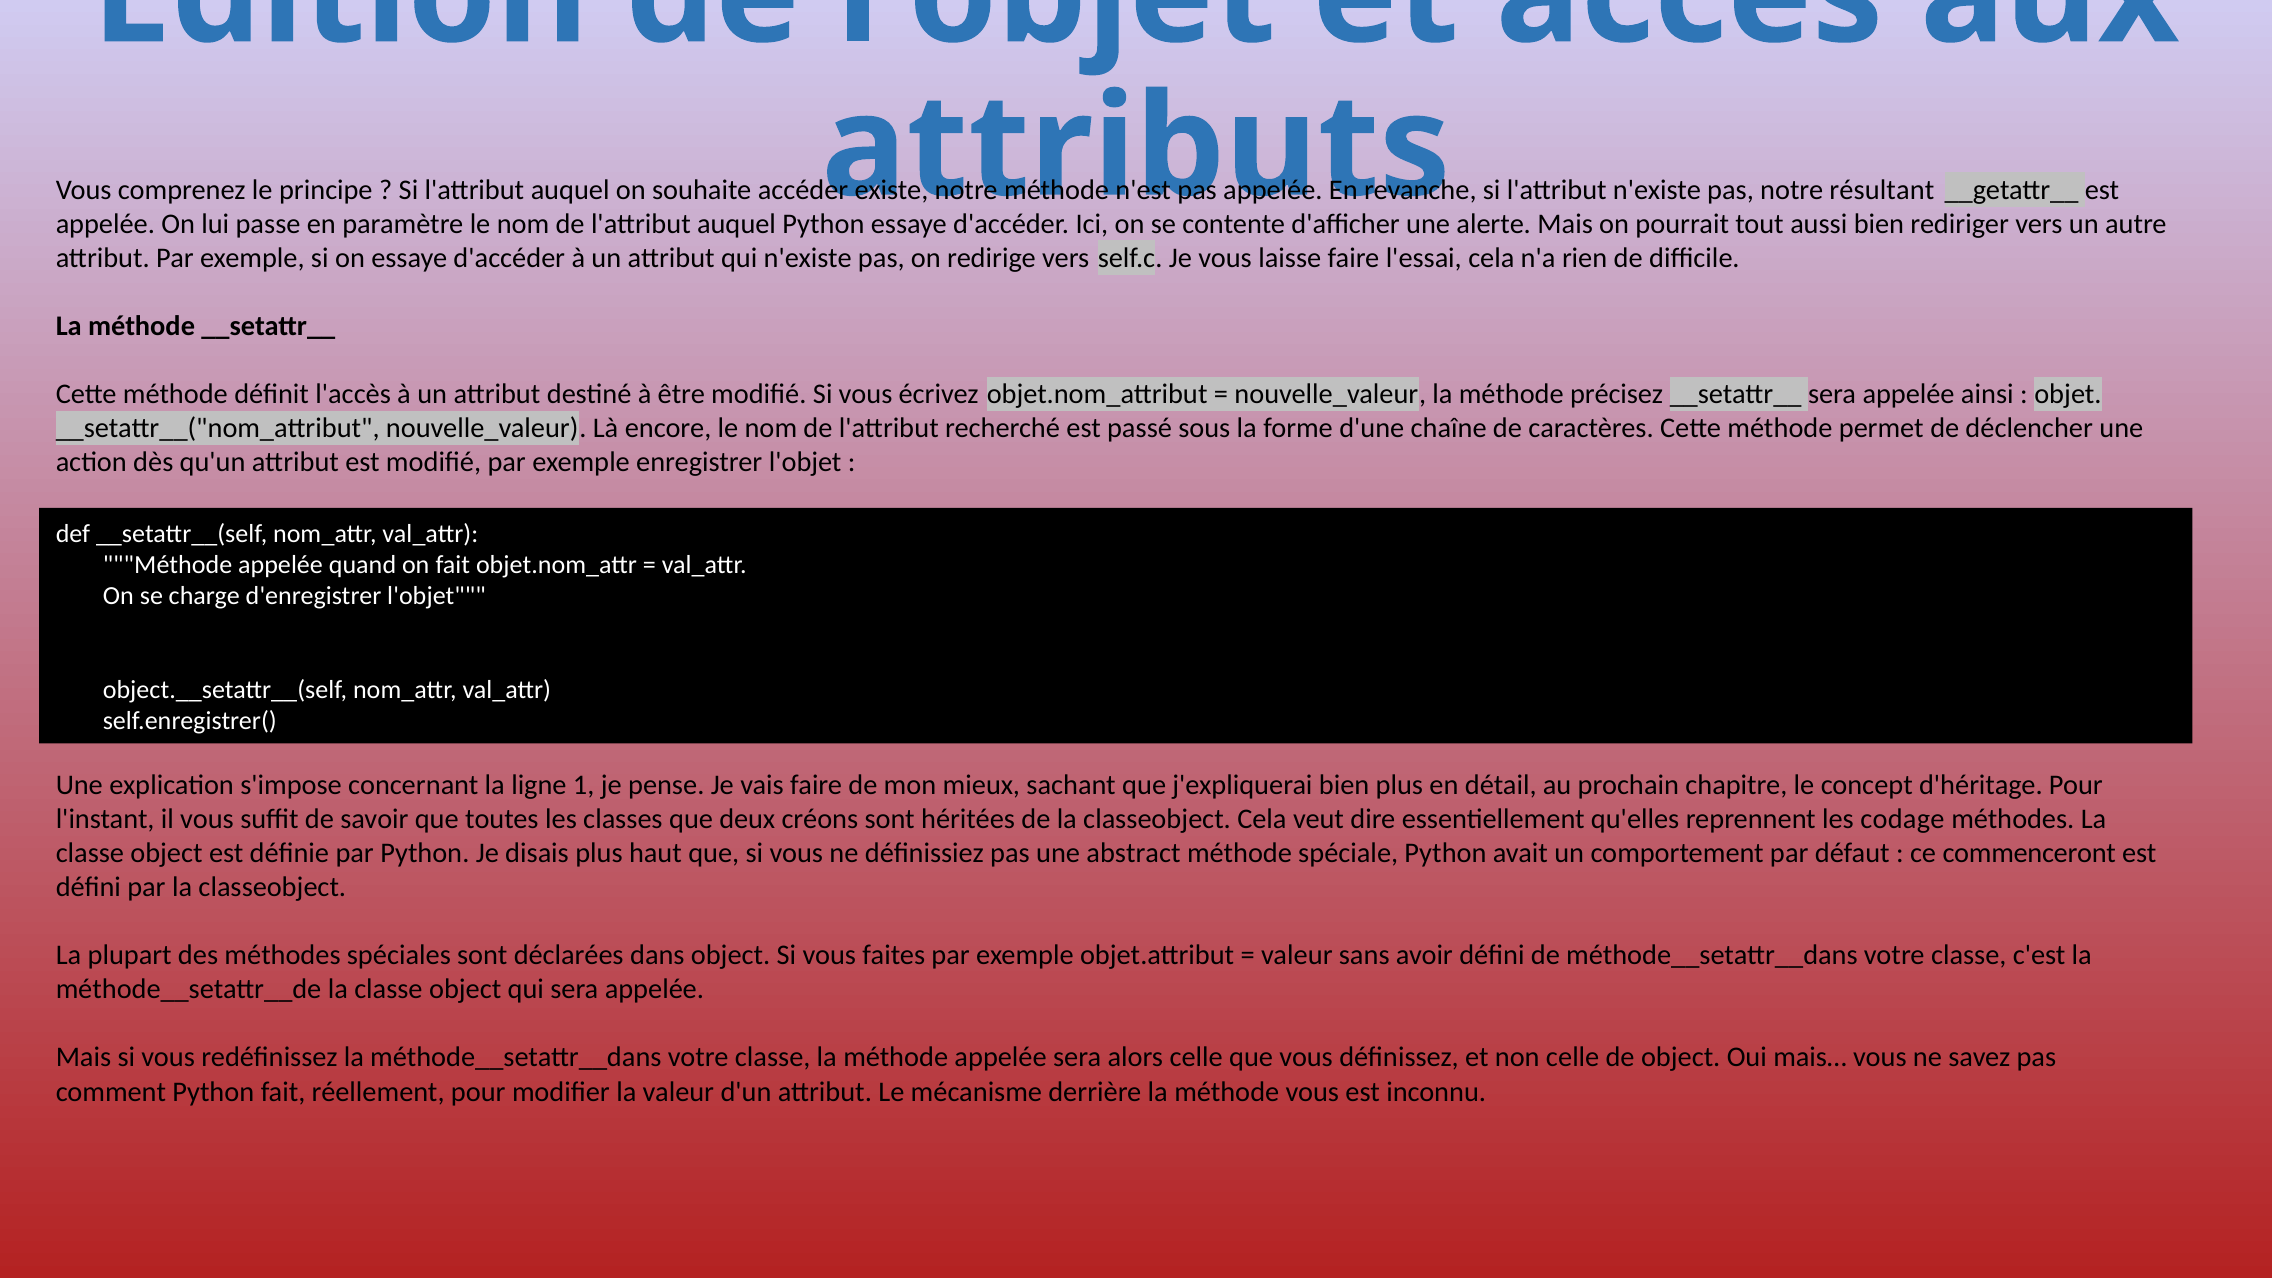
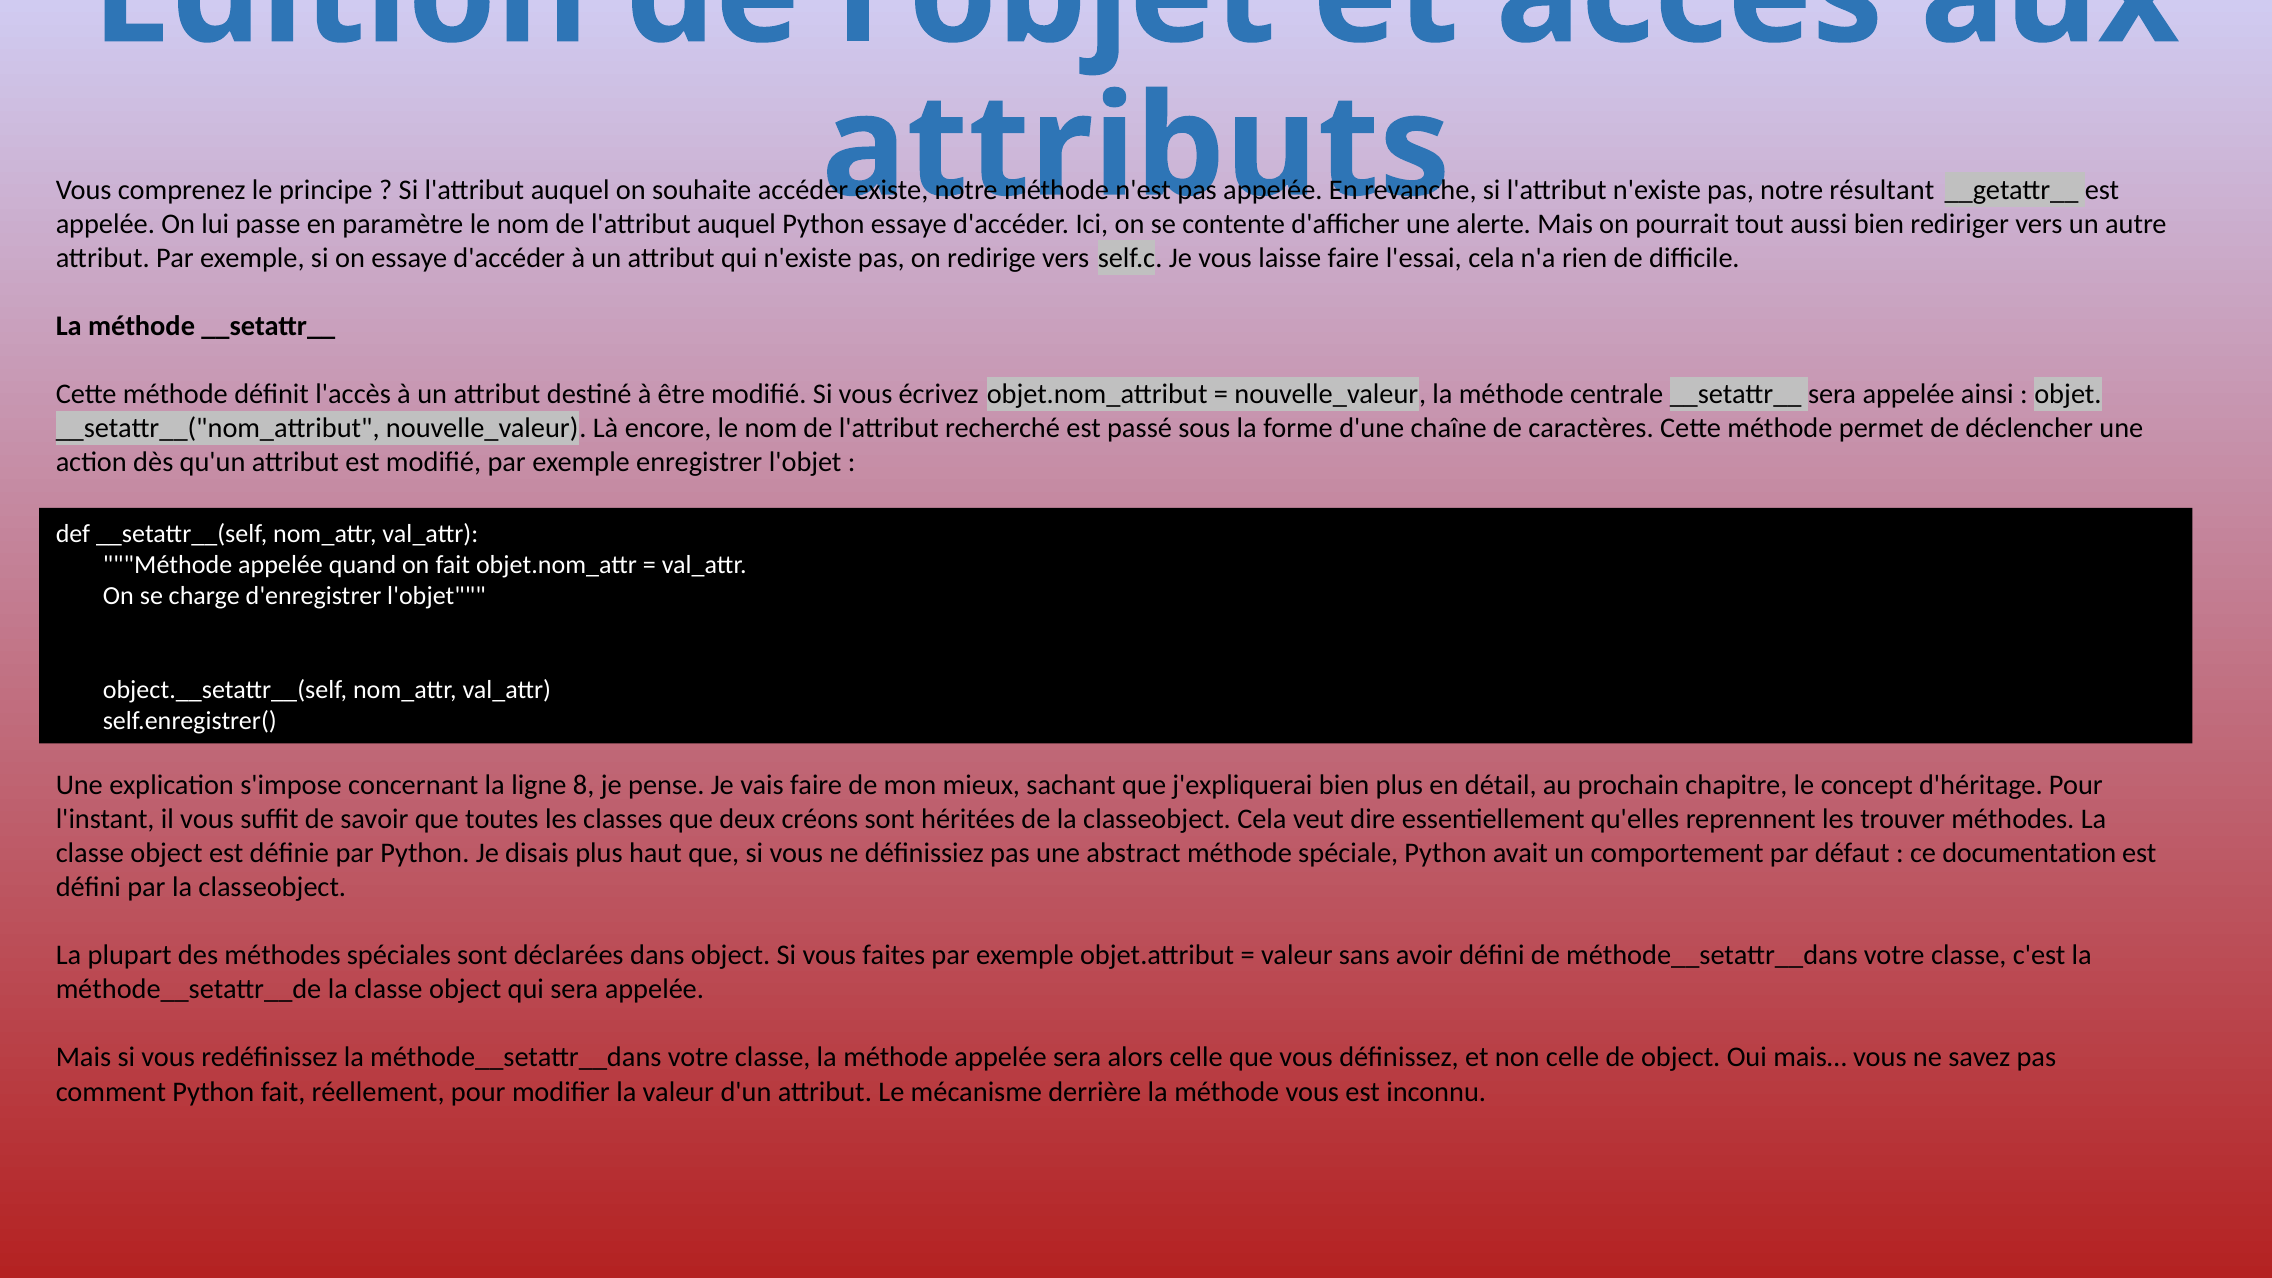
précisez: précisez -> centrale
1: 1 -> 8
codage: codage -> trouver
commenceront: commenceront -> documentation
